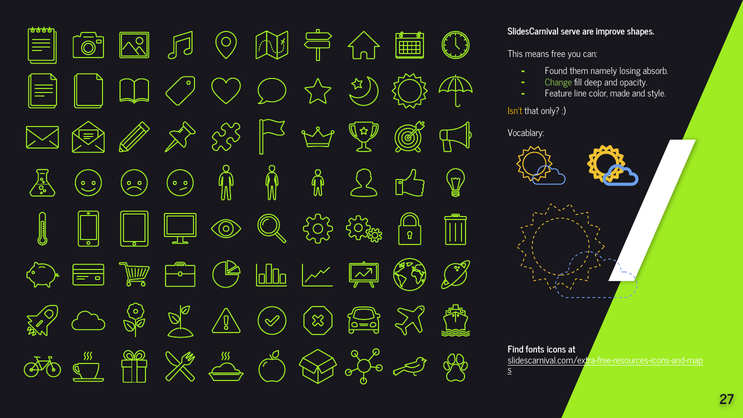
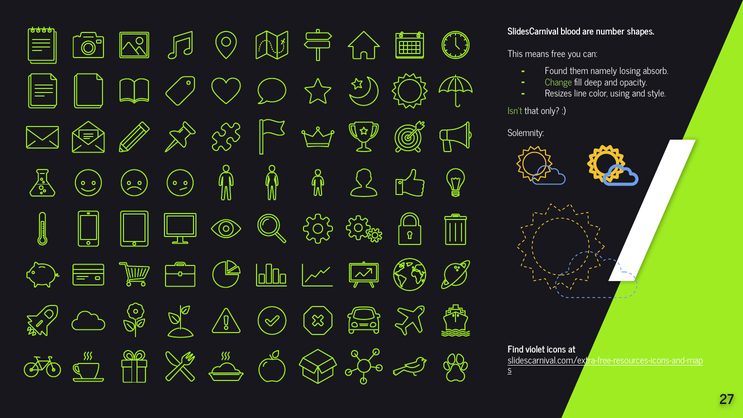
serve: serve -> blood
improve: improve -> number
Feature: Feature -> Resizes
made: made -> using
Isn’t colour: yellow -> light green
Vocablary: Vocablary -> Solemnity
fonts: fonts -> violet
